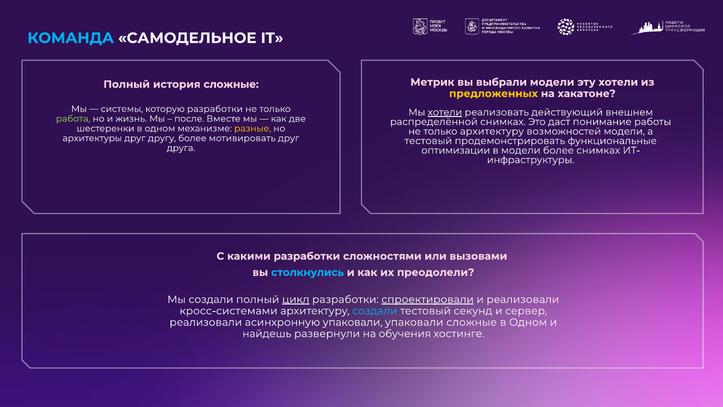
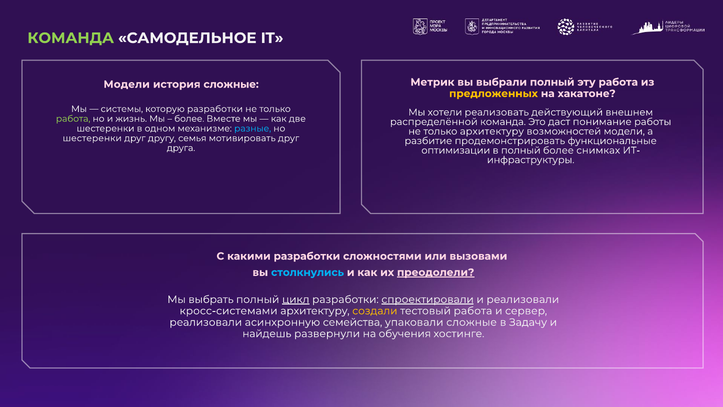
КОМАНДА at (71, 38) colour: light blue -> light green
выбрали модели: модели -> полный
эту хотели: хотели -> работа
Полный at (127, 84): Полный -> Модели
хотели at (445, 112) underline: present -> none
после at (189, 119): после -> более
распределённой снимках: снимках -> команда
разные colour: yellow -> light blue
архитектуры at (92, 138): архитектуры -> шестеренки
другу более: более -> семья
тестовый at (428, 141): тестовый -> разбитие
в модели: модели -> полный
преодолели underline: none -> present
Мы создали: создали -> выбрать
создали at (375, 311) colour: light blue -> yellow
тестовый секунд: секунд -> работа
асинхронную упаковали: упаковали -> семейства
Одном at (528, 322): Одном -> Задачу
